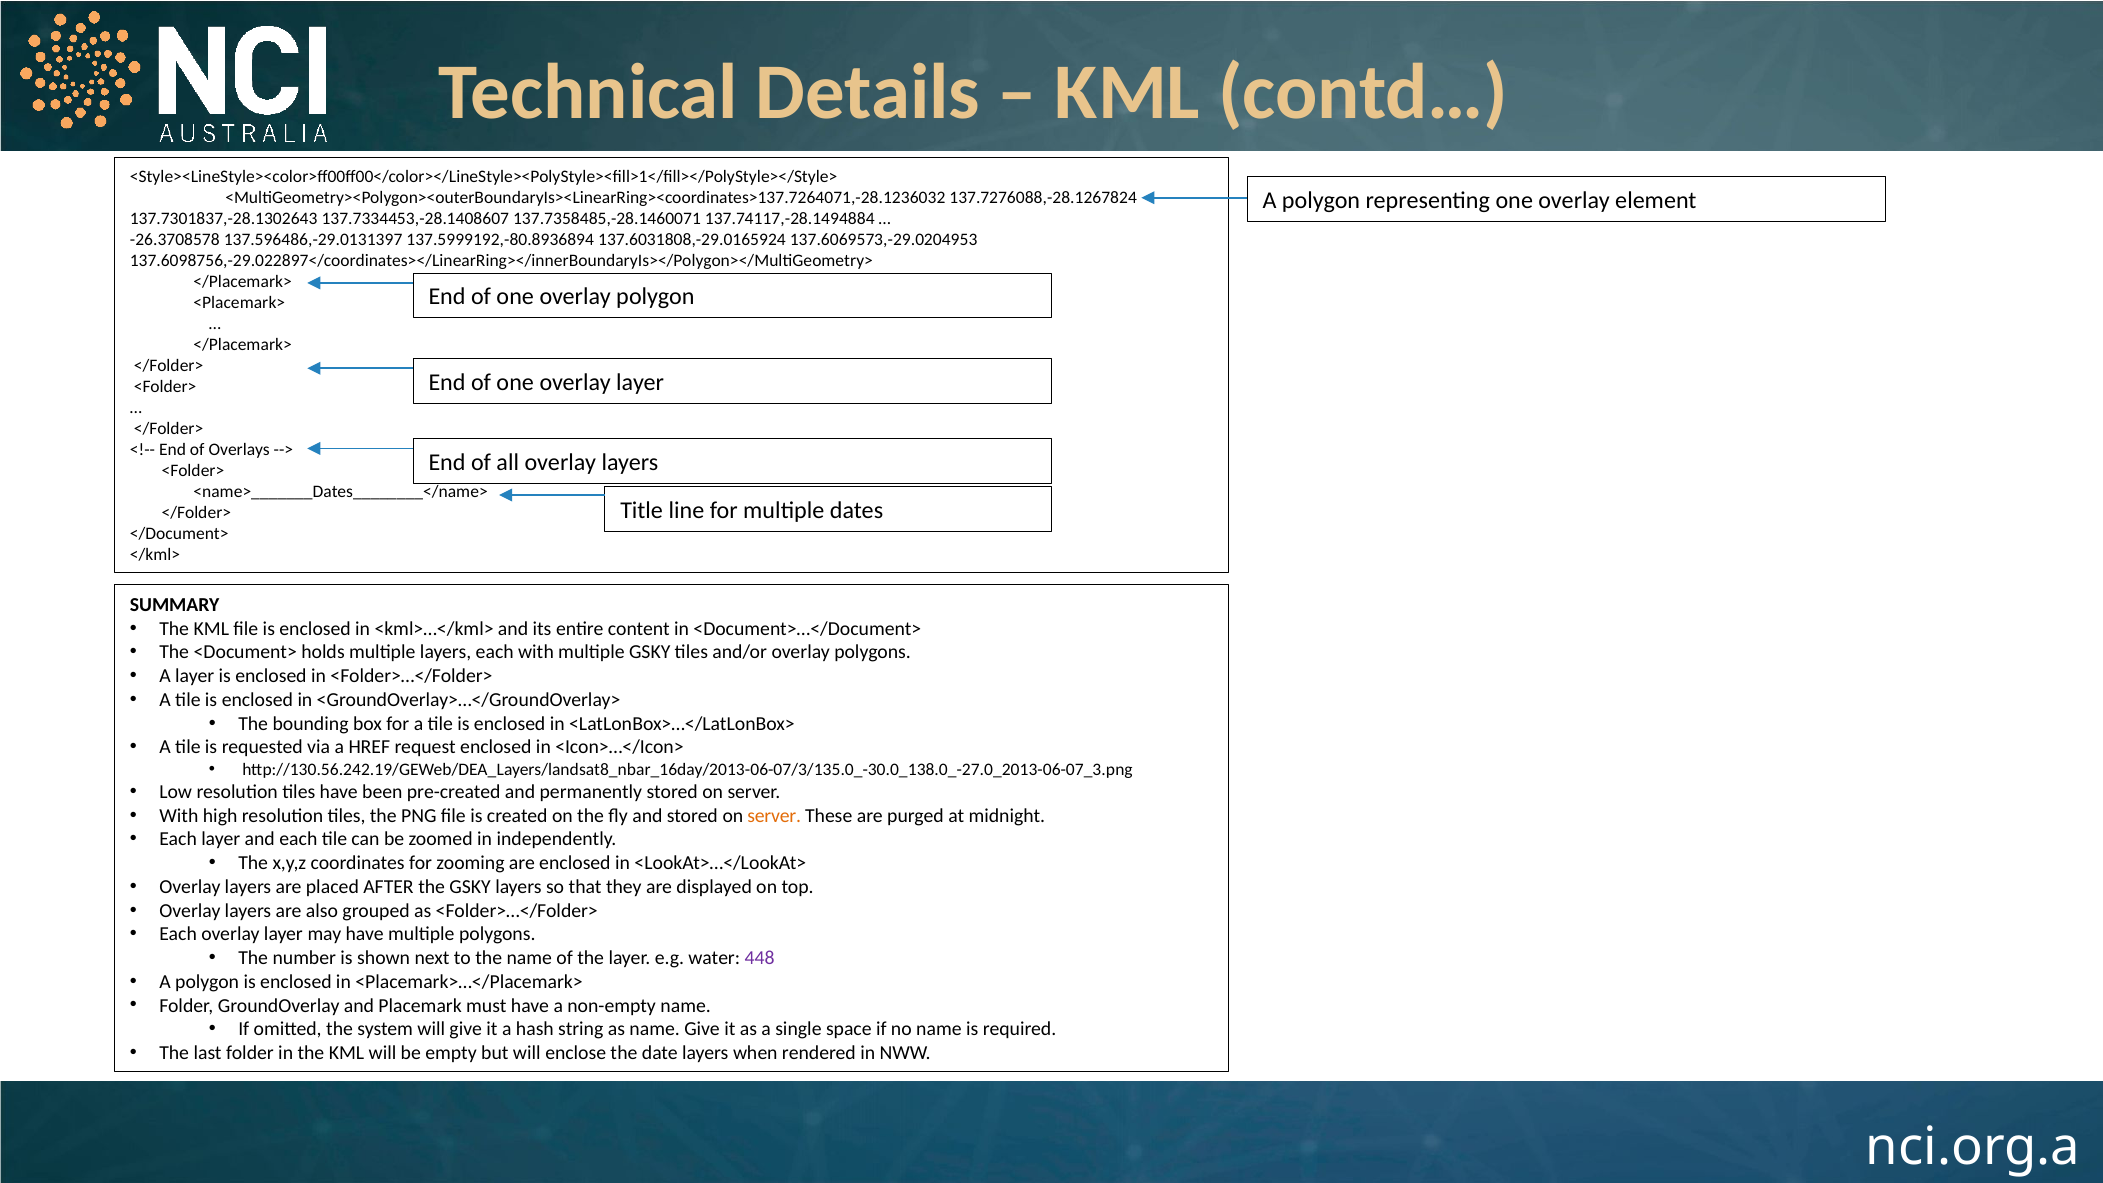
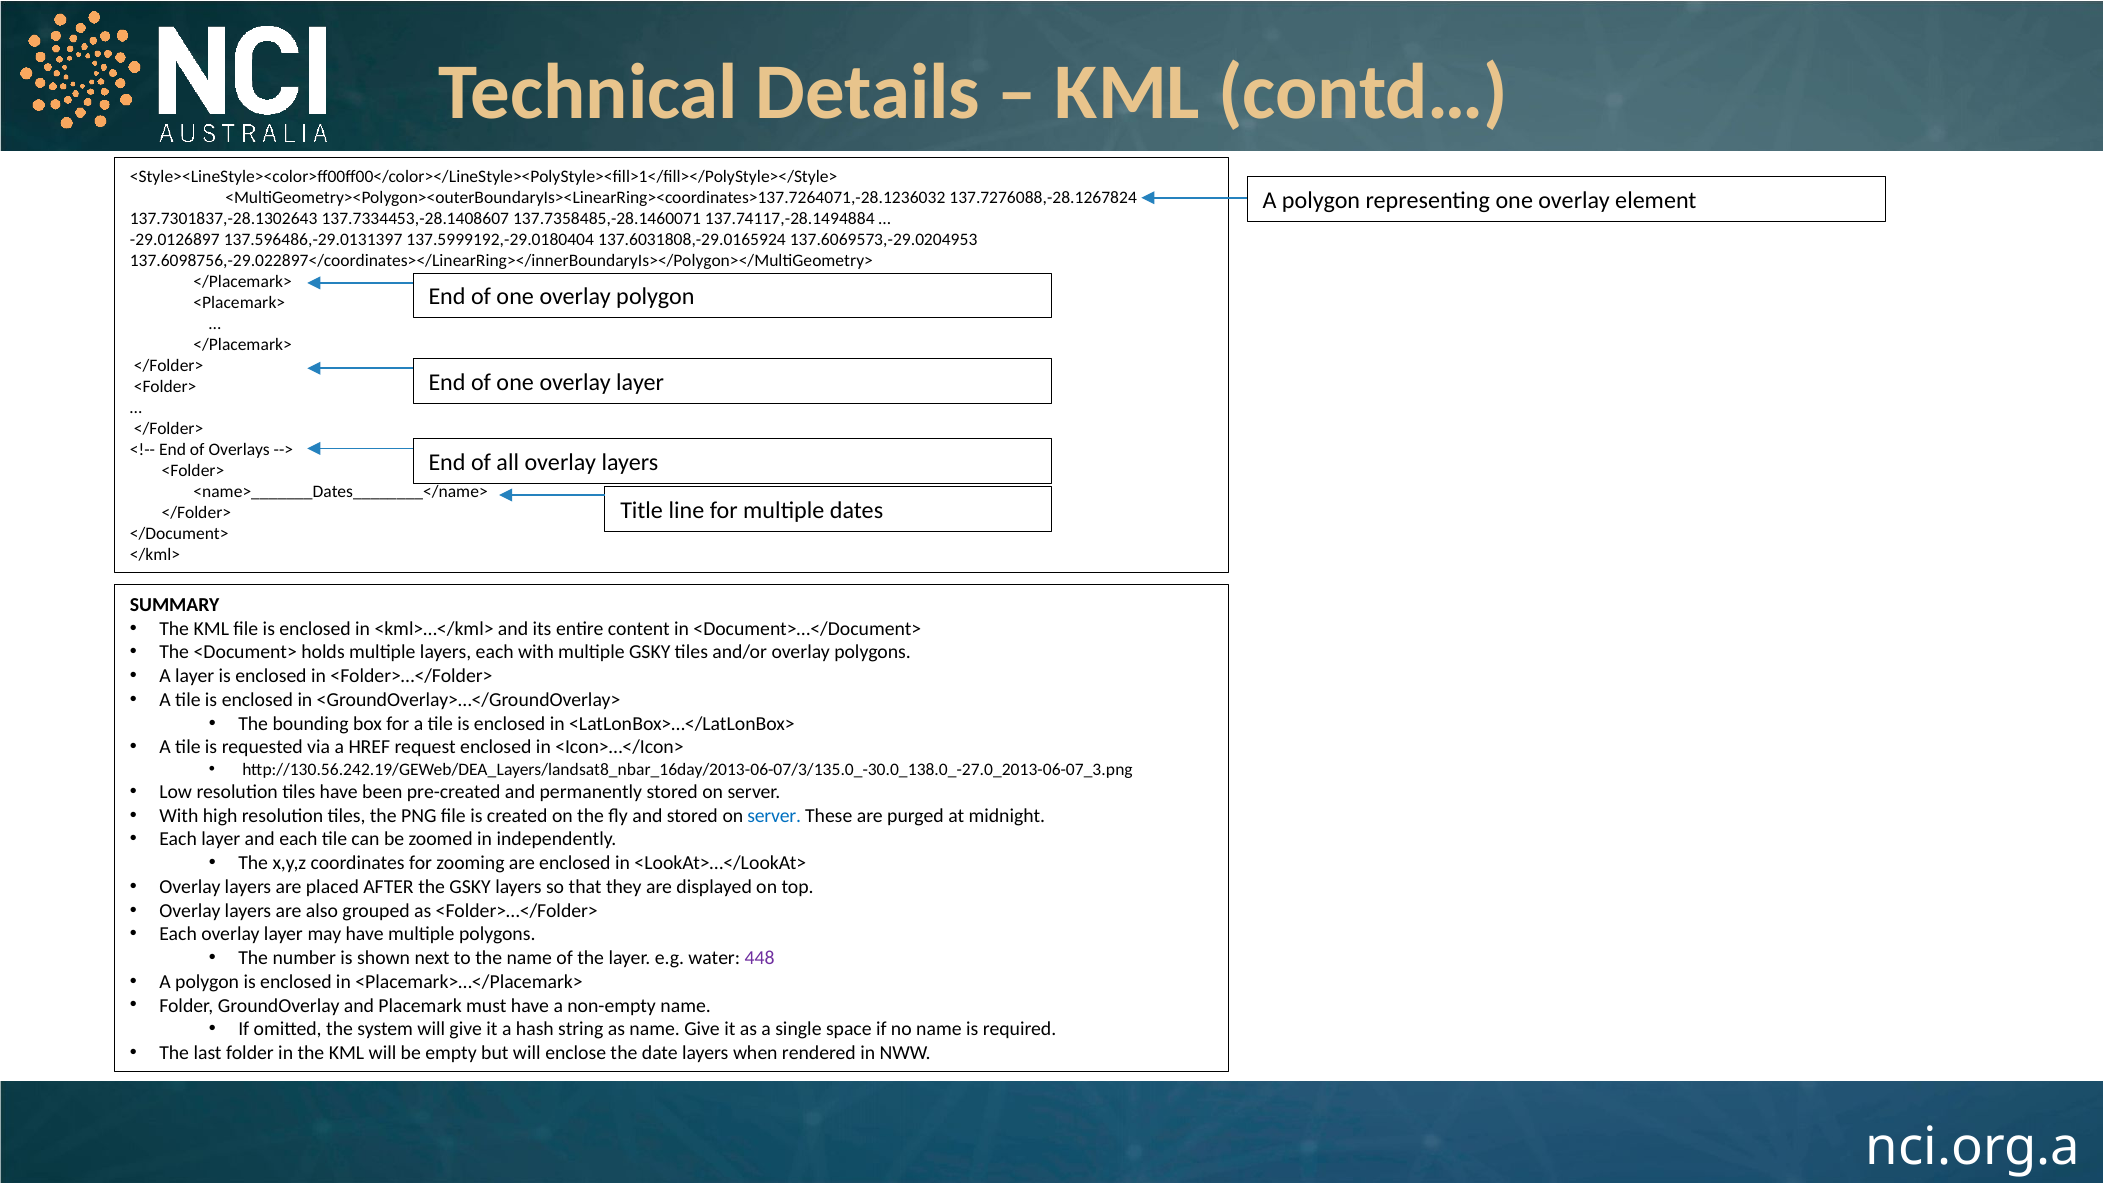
-26.3708578: -26.3708578 -> -29.0126897
137.5999192,-80.8936894: 137.5999192,-80.8936894 -> 137.5999192,-29.0180404
server at (774, 816) colour: orange -> blue
